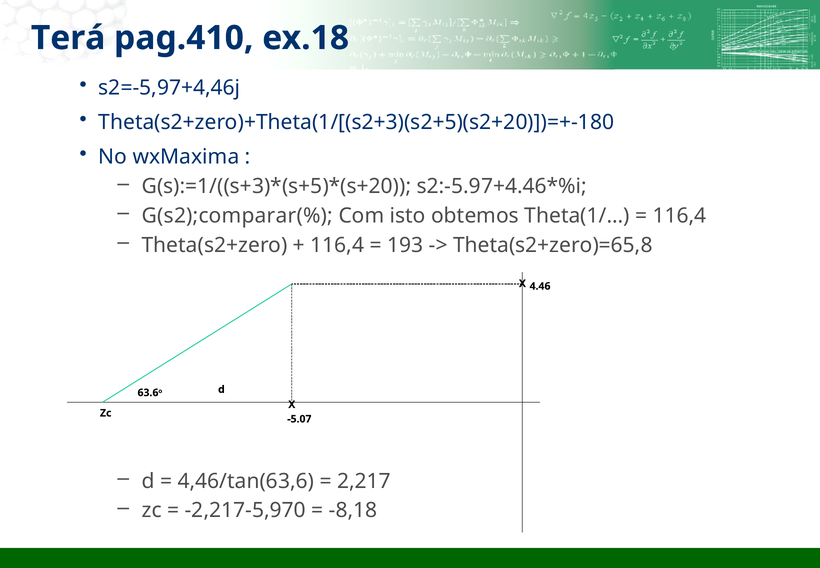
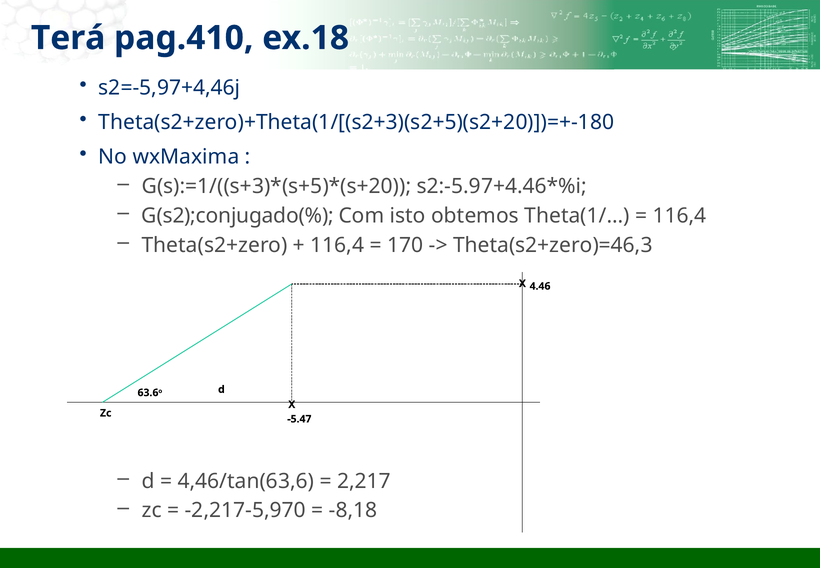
G(s2);comparar(%: G(s2);comparar(% -> G(s2);conjugado(%
193: 193 -> 170
Theta(s2+zero)=65,8: Theta(s2+zero)=65,8 -> Theta(s2+zero)=46,3
-5.07: -5.07 -> -5.47
